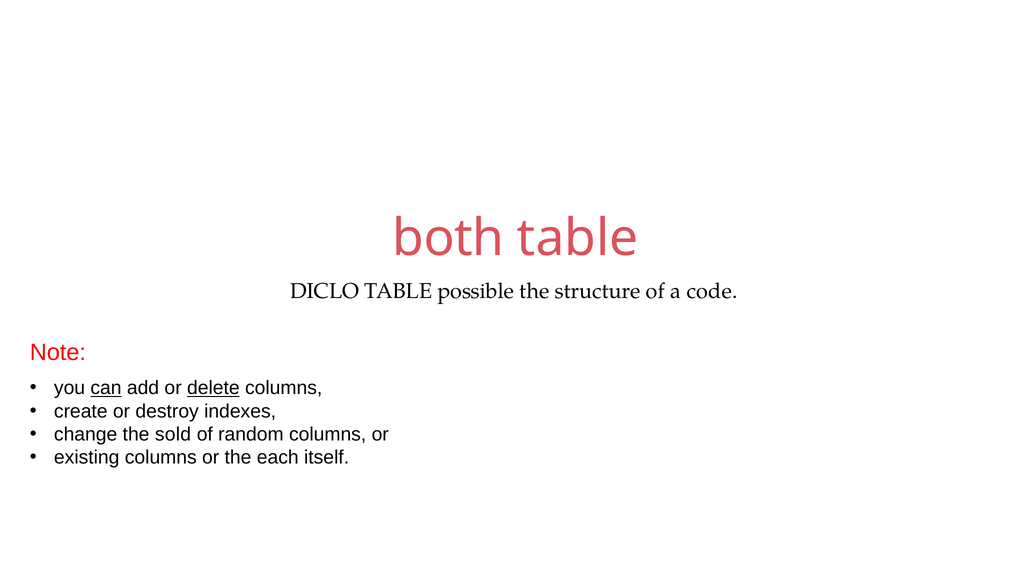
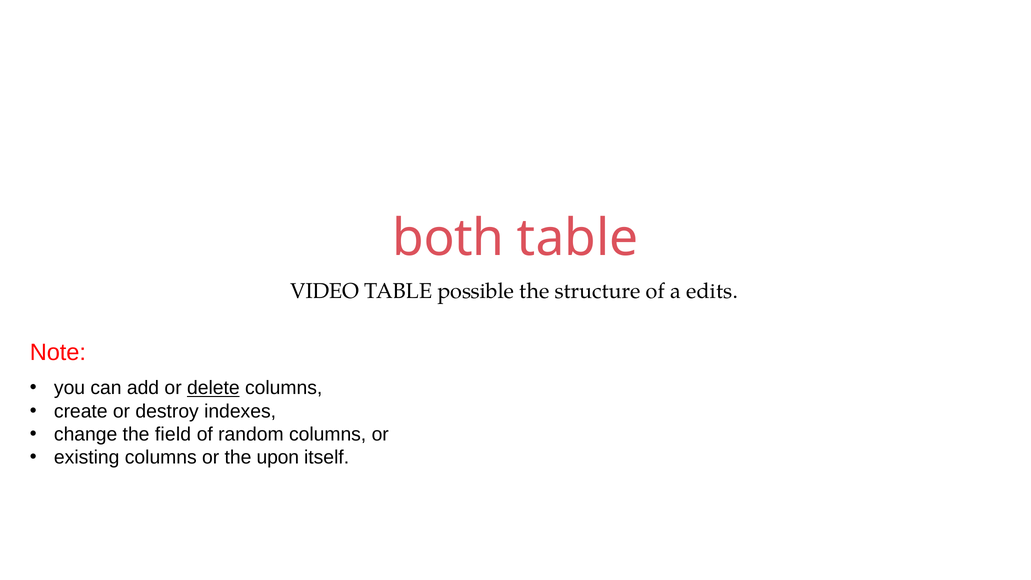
DICLO: DICLO -> VIDEO
code: code -> edits
can underline: present -> none
sold: sold -> field
each: each -> upon
